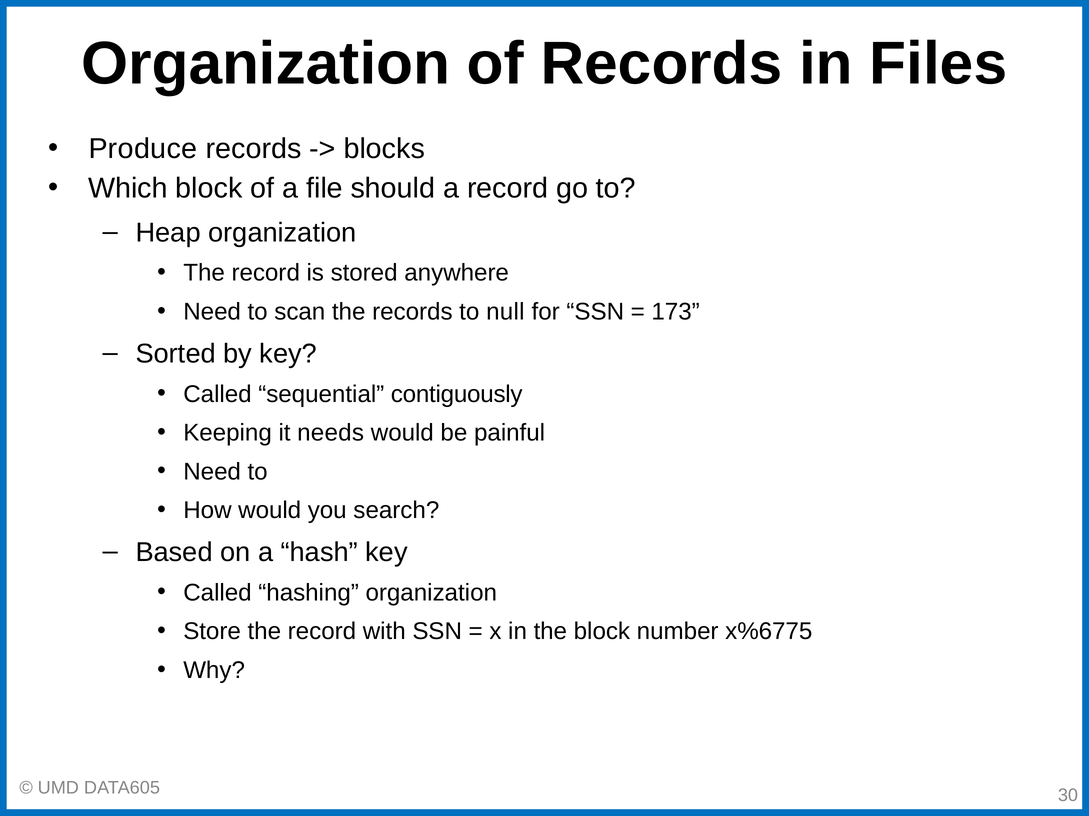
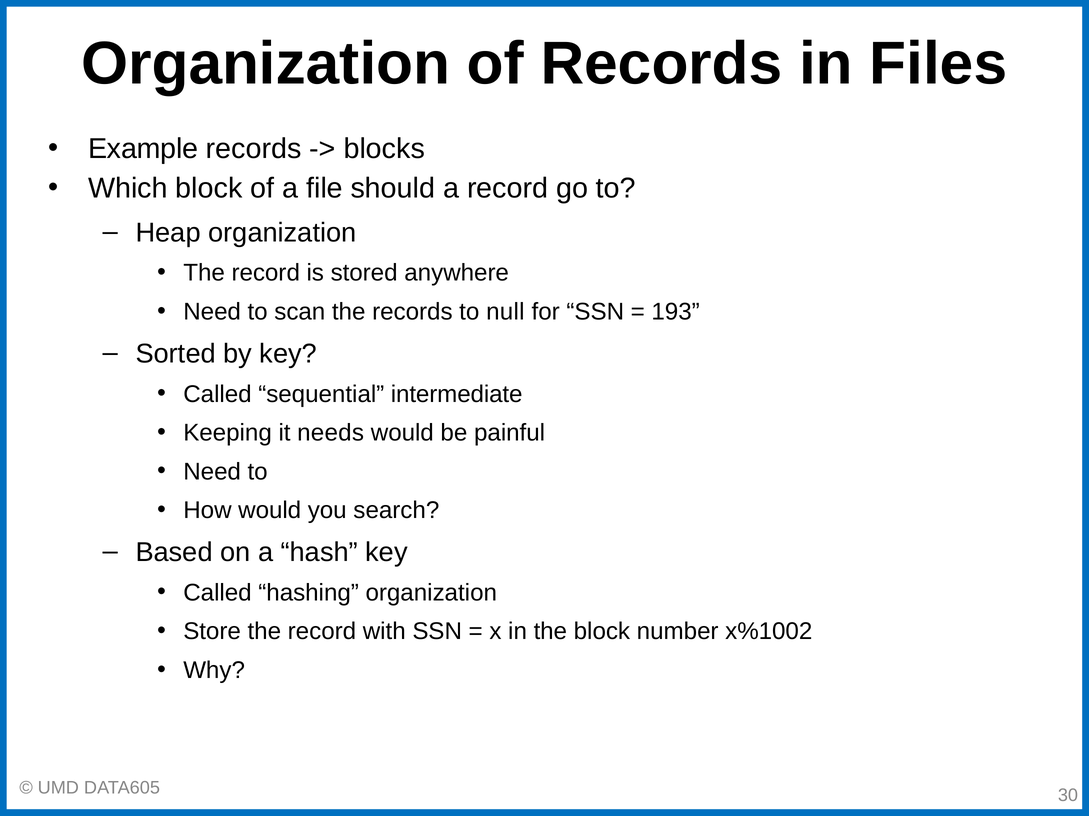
Produce: Produce -> Example
173: 173 -> 193
contiguously: contiguously -> intermediate
x%6775: x%6775 -> x%1002
